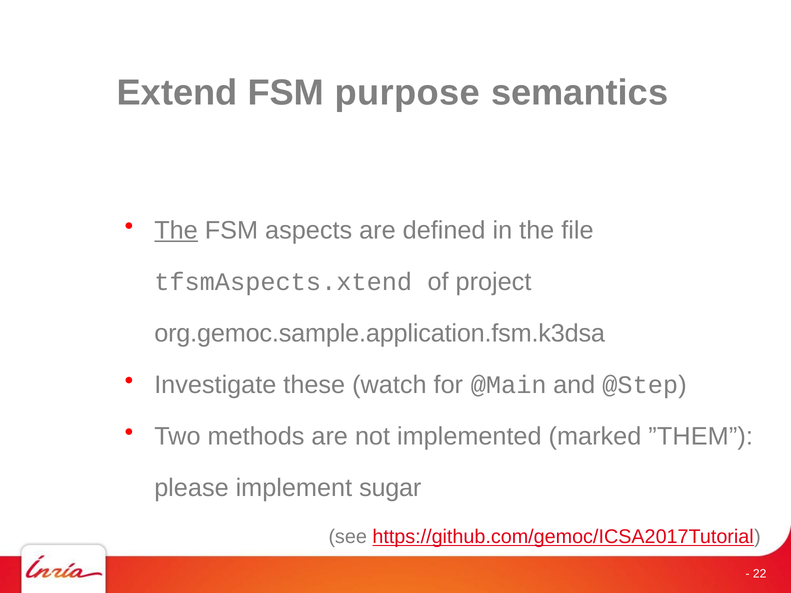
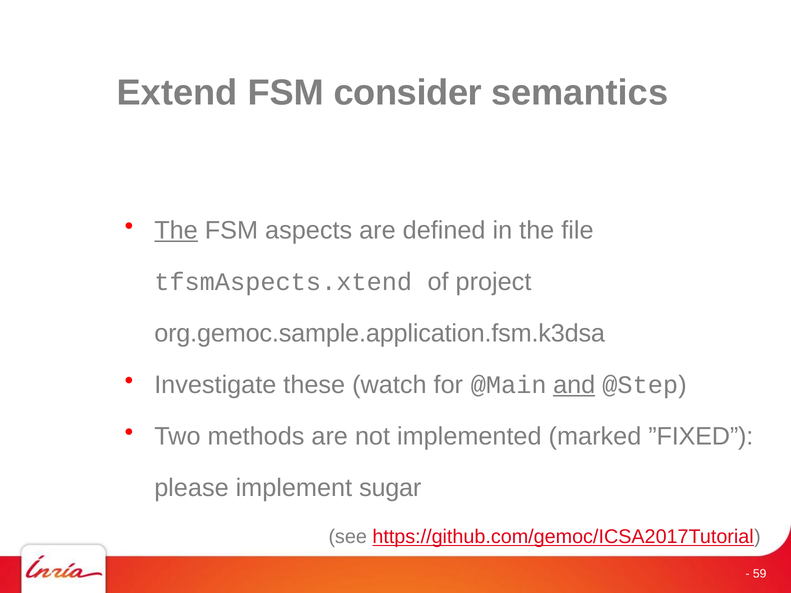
purpose: purpose -> consider
and underline: none -> present
”THEM: ”THEM -> ”FIXED
22: 22 -> 59
